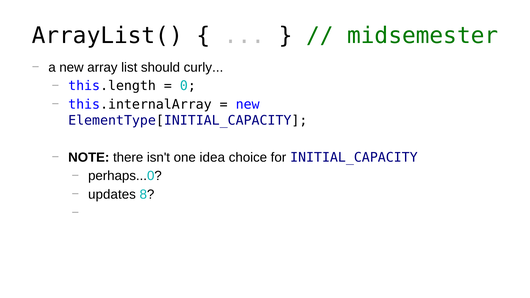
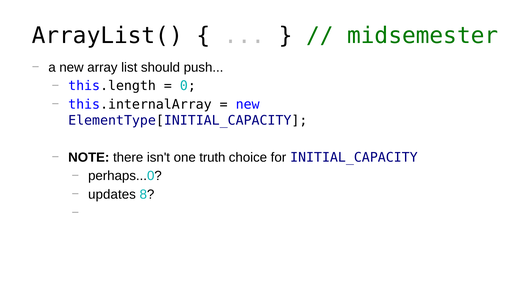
curly: curly -> push
idea: idea -> truth
